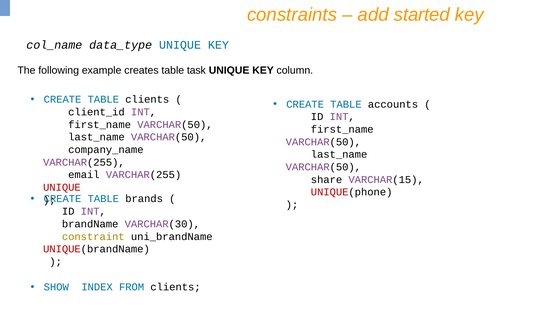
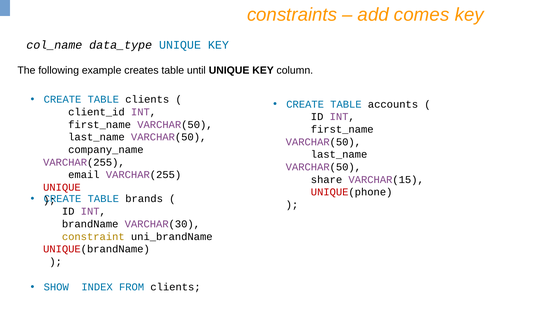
started: started -> comes
task: task -> until
